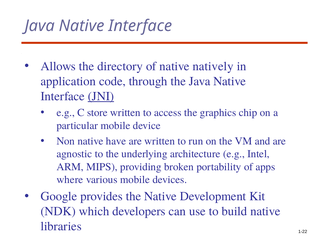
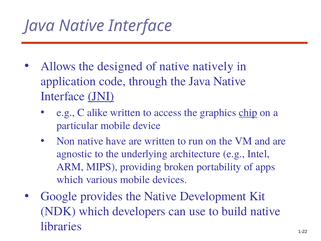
directory: directory -> designed
store: store -> alike
chip underline: none -> present
where at (70, 179): where -> which
